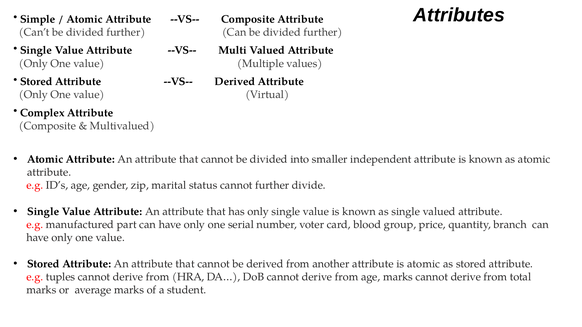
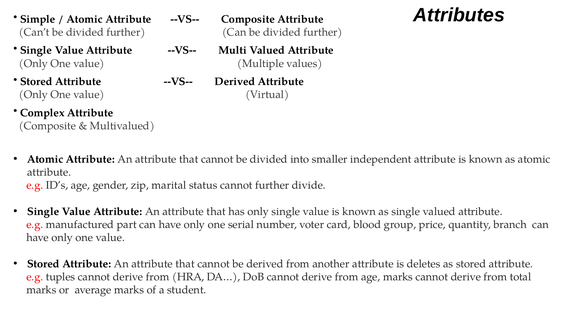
is atomic: atomic -> deletes
